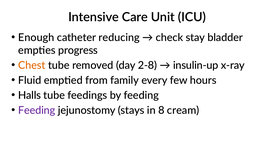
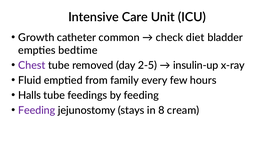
Enough: Enough -> Growth
reducing: reducing -> common
stay: stay -> diet
progress: progress -> bedtime
Chest colour: orange -> purple
2-8: 2-8 -> 2-5
